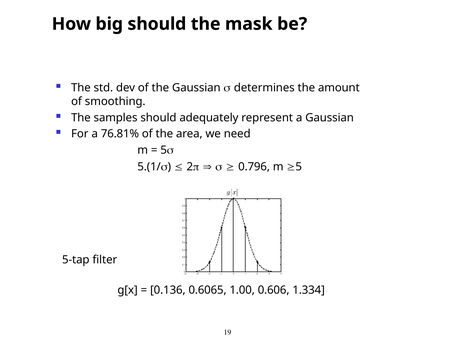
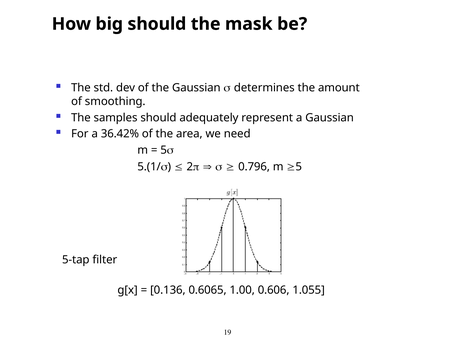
76.81%: 76.81% -> 36.42%
1.334: 1.334 -> 1.055
